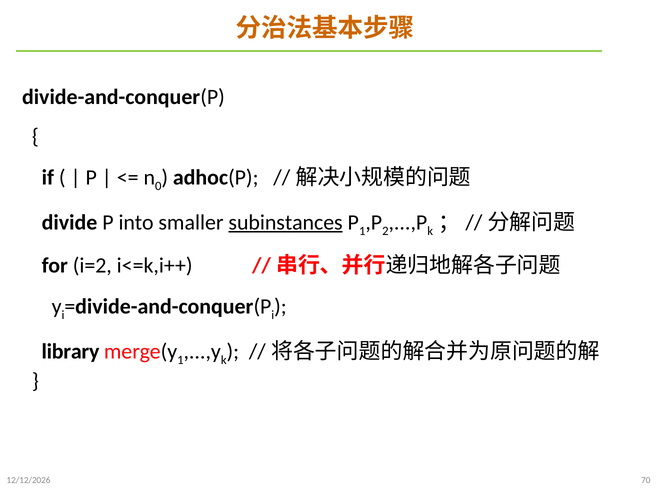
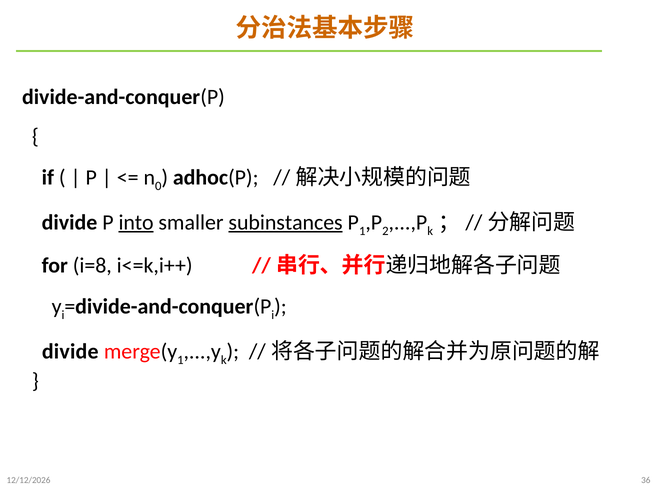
into underline: none -> present
i=2: i=2 -> i=8
library at (70, 352): library -> divide
70: 70 -> 36
